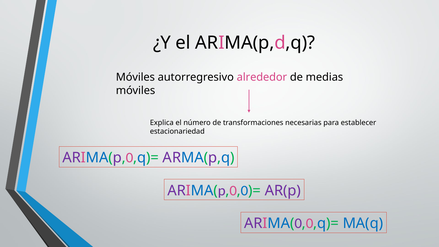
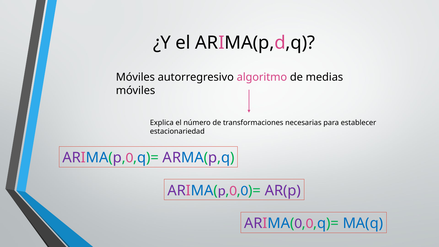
alrededor: alrededor -> algoritmo
